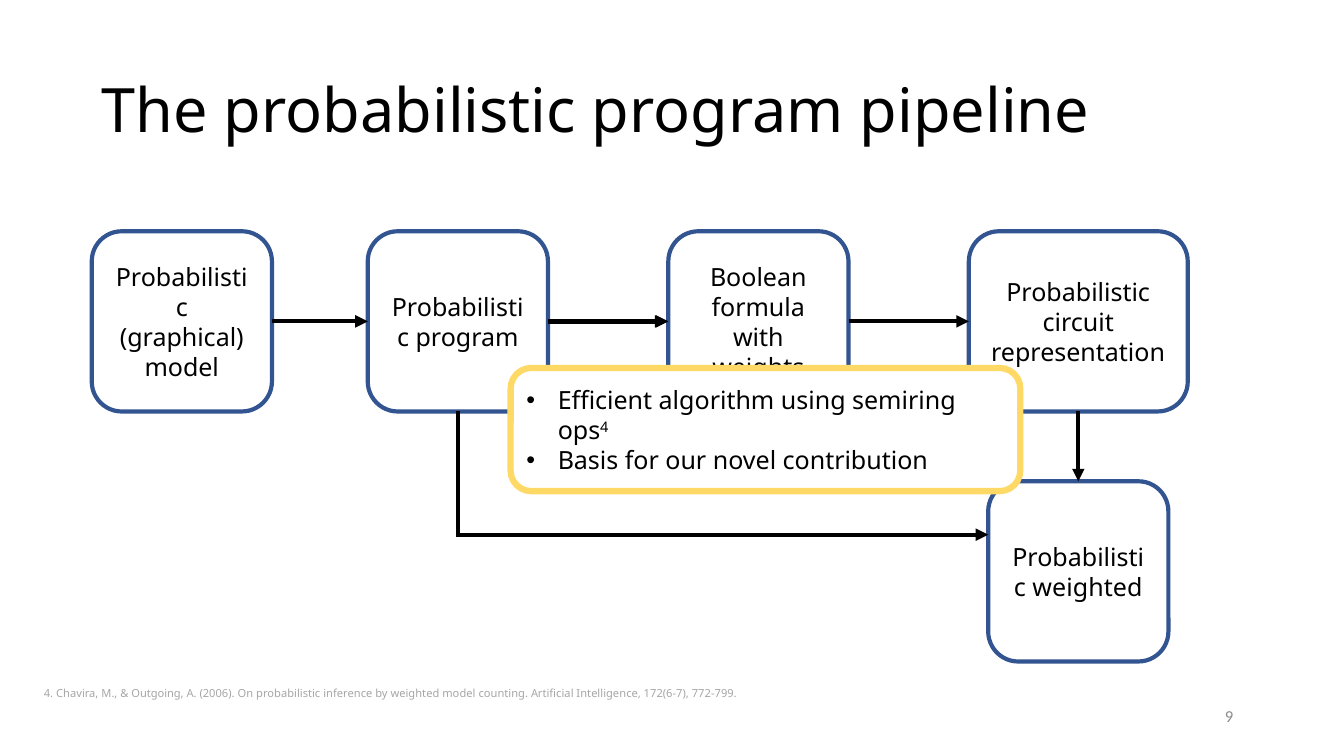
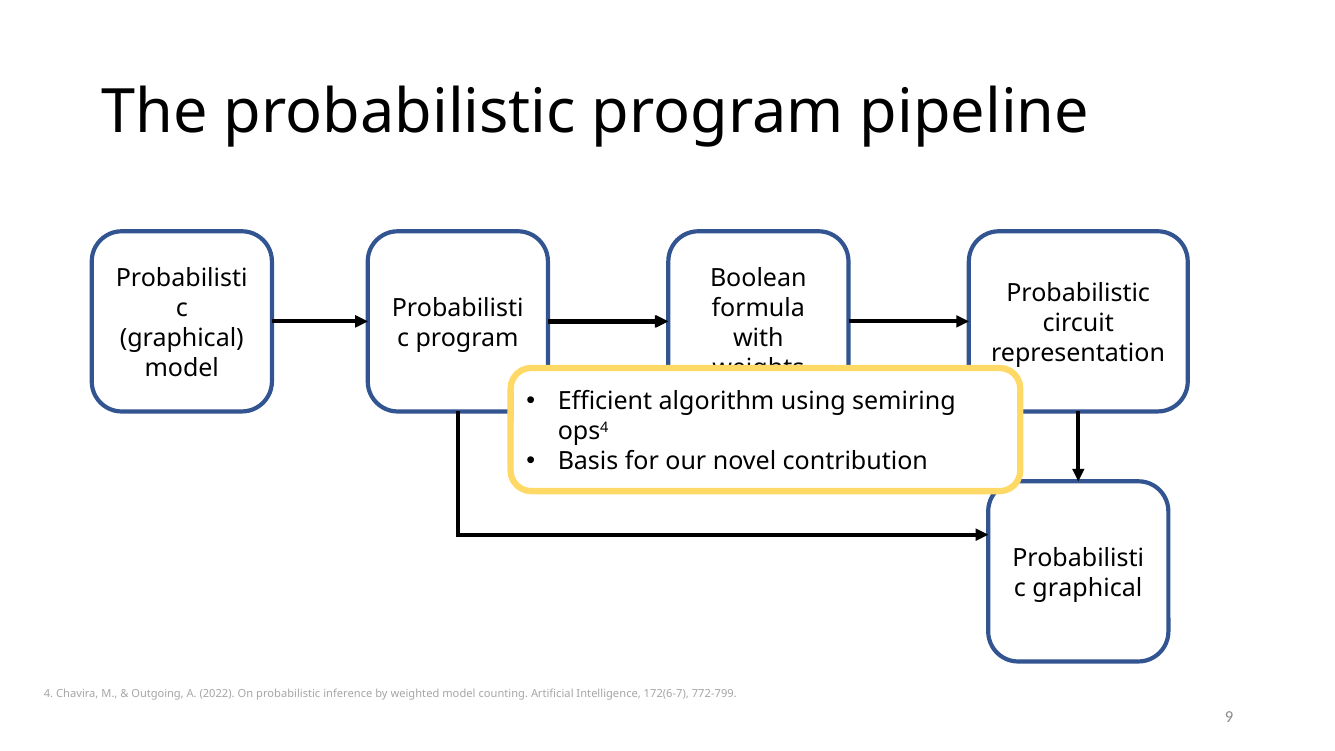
weighted at (1087, 588): weighted -> graphical
2006: 2006 -> 2022
